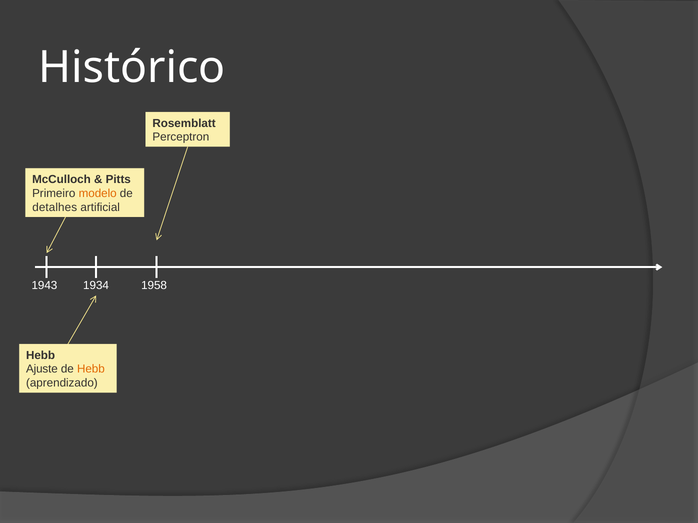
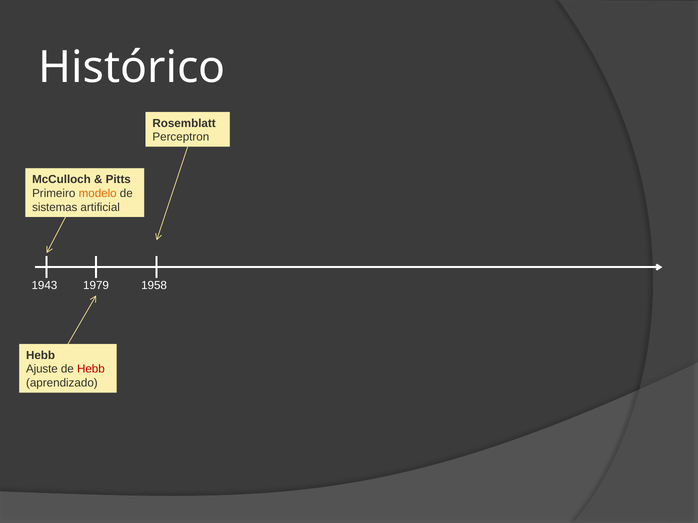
detalhes: detalhes -> sistemas
1934: 1934 -> 1979
Hebb at (91, 369) colour: orange -> red
